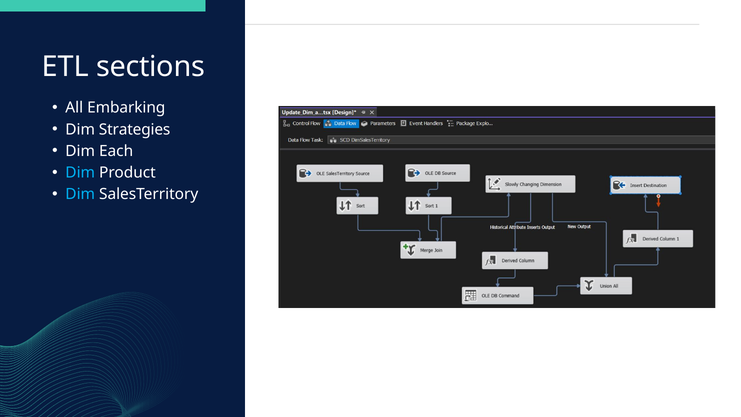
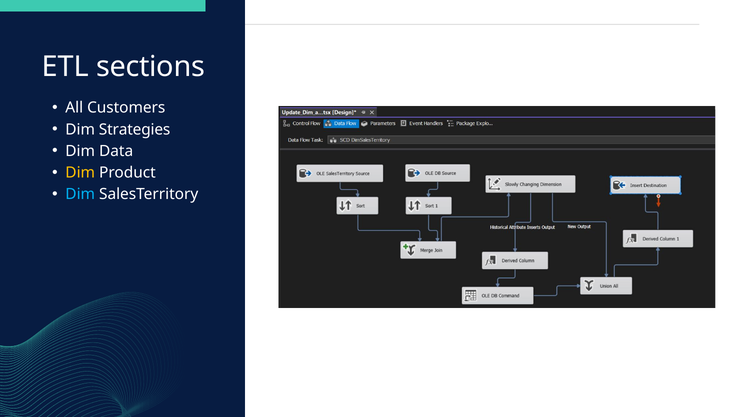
Embarking: Embarking -> Customers
Each: Each -> Data
Dim at (80, 173) colour: light blue -> yellow
